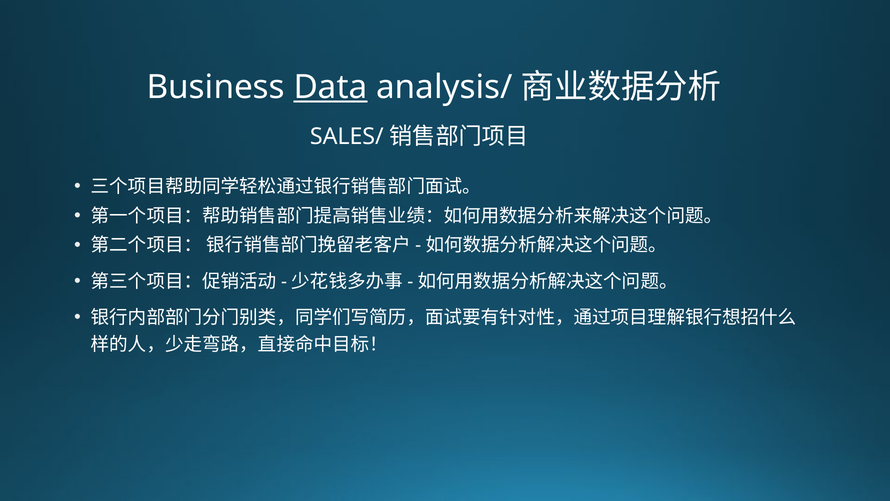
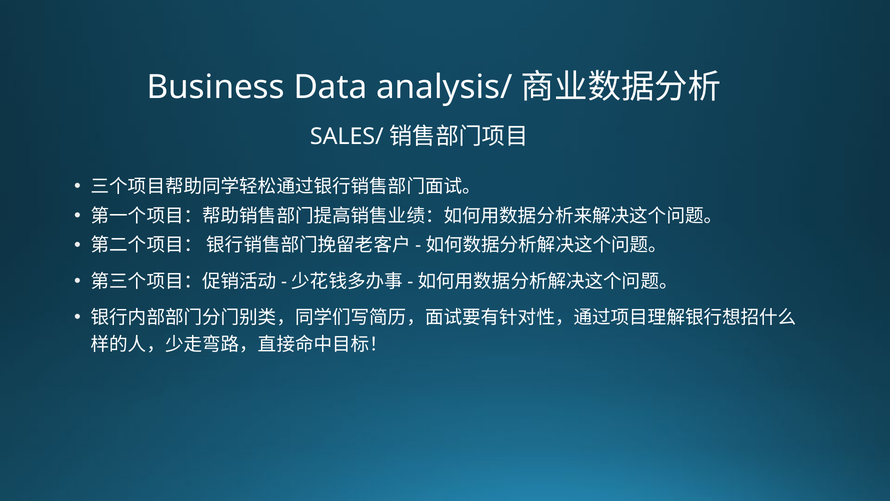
Data underline: present -> none
